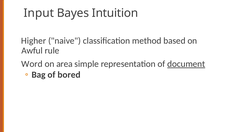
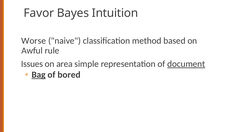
Input: Input -> Favor
Higher: Higher -> Worse
Word: Word -> Issues
Bag underline: none -> present
